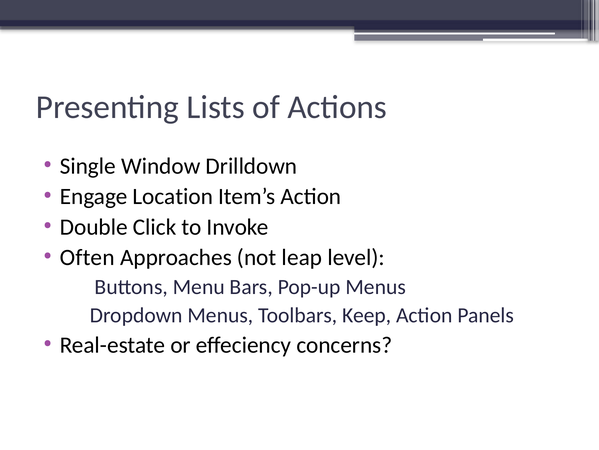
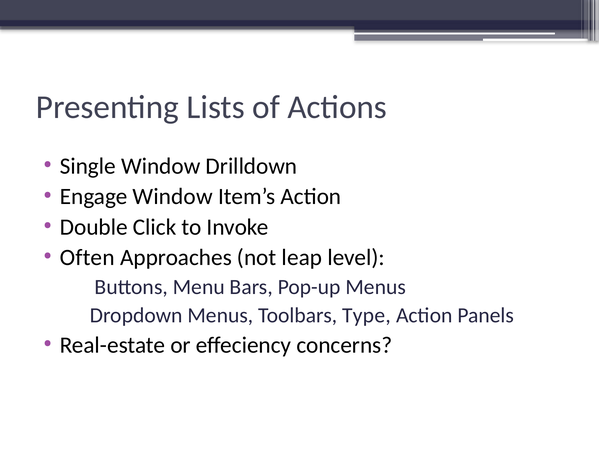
Engage Location: Location -> Window
Keep: Keep -> Type
